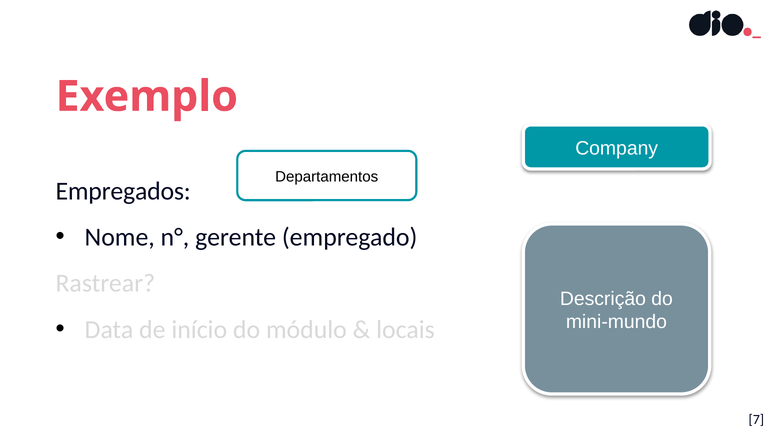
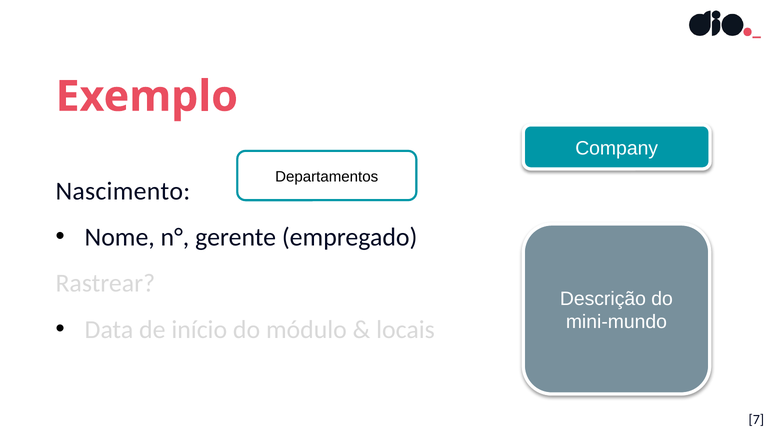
Empregados: Empregados -> Nascimento
